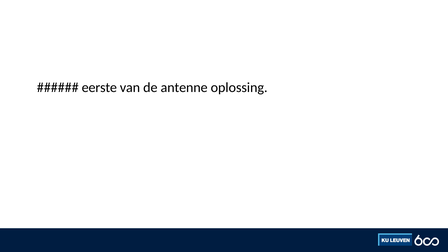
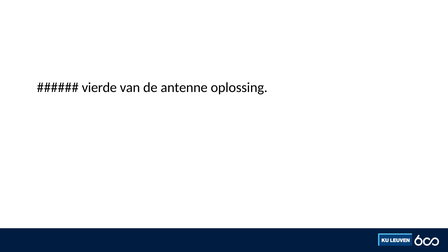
eerste: eerste -> vierde
